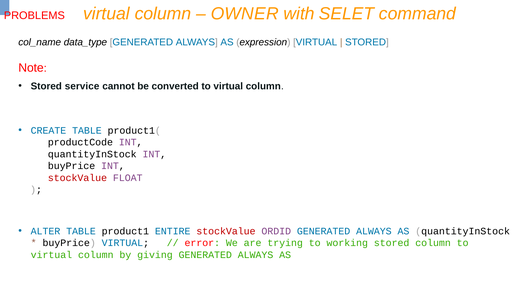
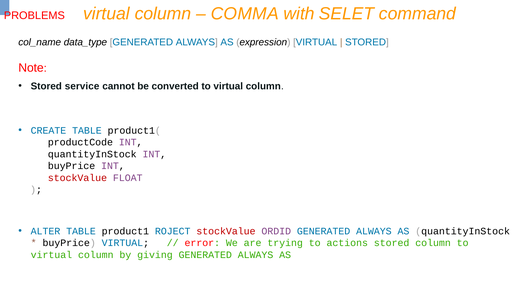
OWNER: OWNER -> COMMA
ENTIRE: ENTIRE -> ROJECT
working: working -> actions
